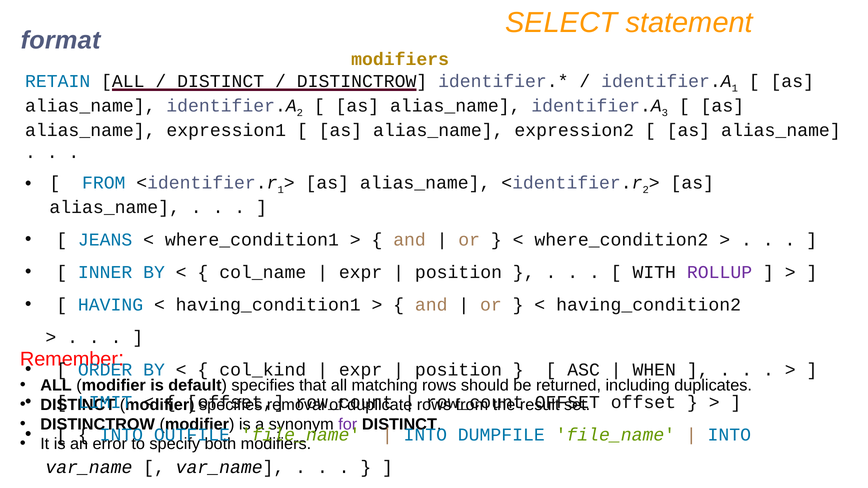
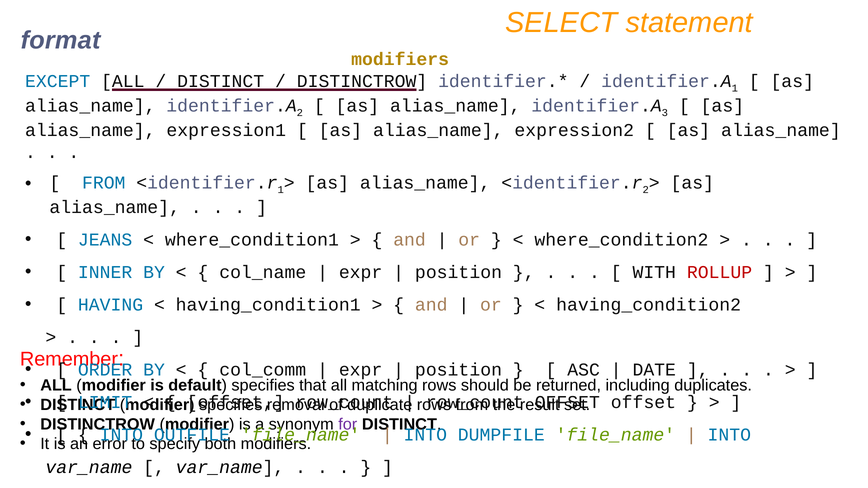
RETAIN: RETAIN -> EXCEPT
ROLLUP colour: purple -> red
col_kind: col_kind -> col_comm
WHEN: WHEN -> DATE
